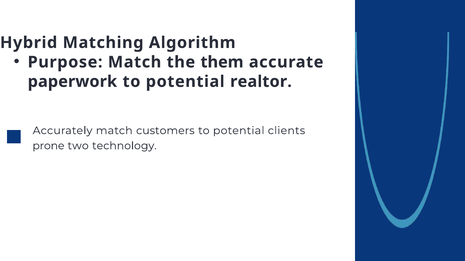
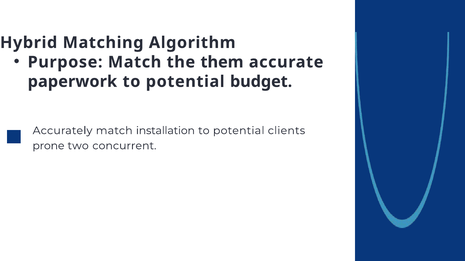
realtor: realtor -> budget
customers: customers -> installation
technology: technology -> concurrent
